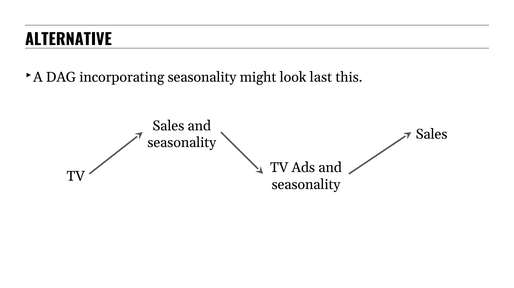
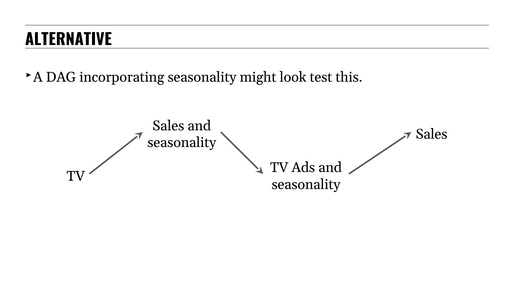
last: last -> test
